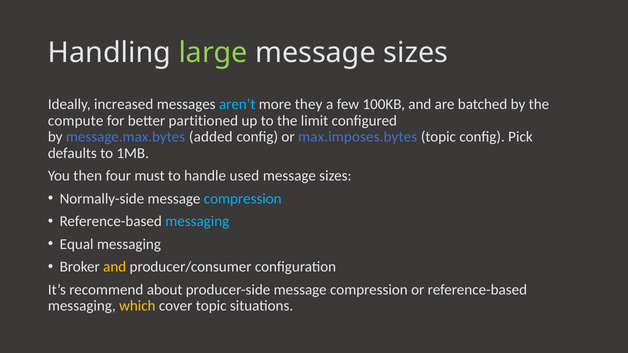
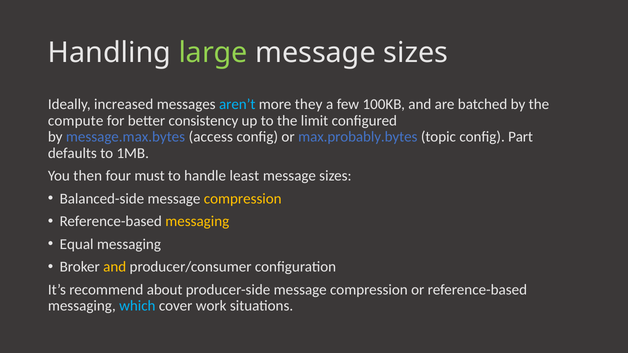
partitioned: partitioned -> consistency
added: added -> access
max.imposes.bytes: max.imposes.bytes -> max.probably.bytes
Pick: Pick -> Part
used: used -> least
Normally-side: Normally-side -> Balanced-side
compression at (243, 199) colour: light blue -> yellow
messaging at (197, 222) colour: light blue -> yellow
which colour: yellow -> light blue
cover topic: topic -> work
